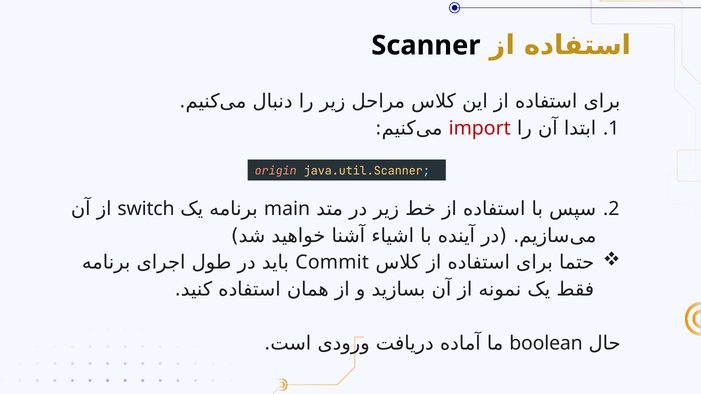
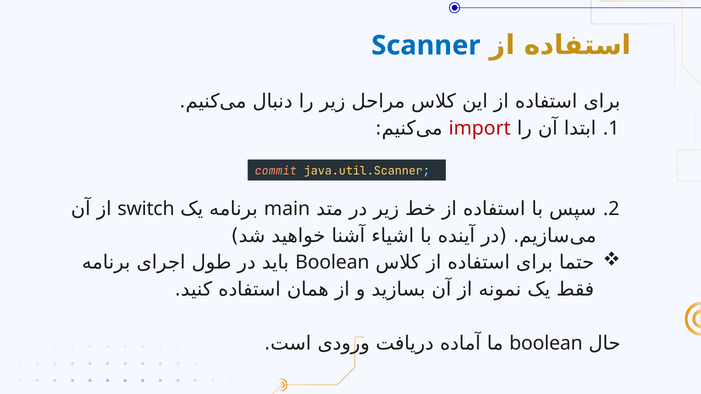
Scanner colour: black -> blue
origin: origin -> commit
Commit at (332, 263): Commit -> Boolean
